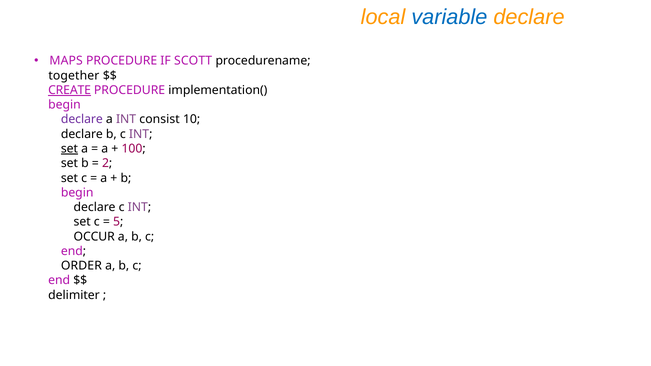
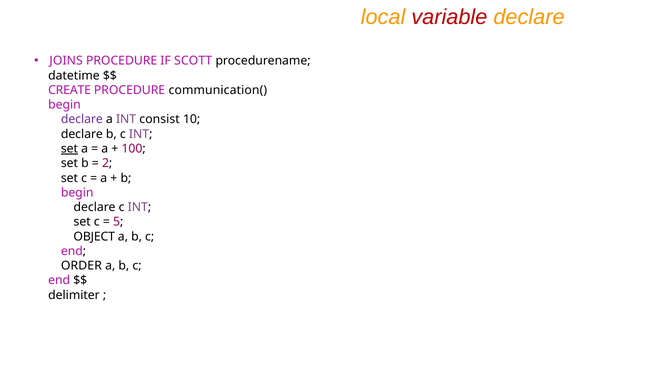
variable colour: blue -> red
MAPS: MAPS -> JOINS
together: together -> datetime
CREATE underline: present -> none
implementation(: implementation( -> communication(
OCCUR: OCCUR -> OBJECT
